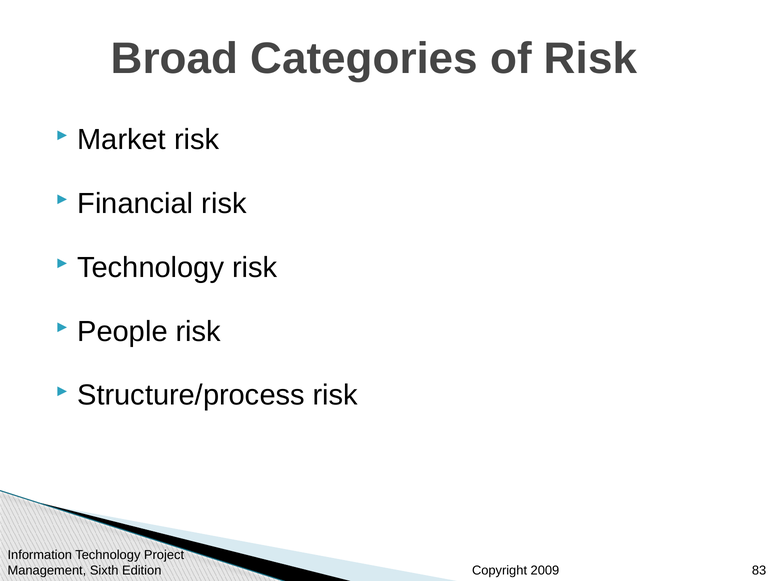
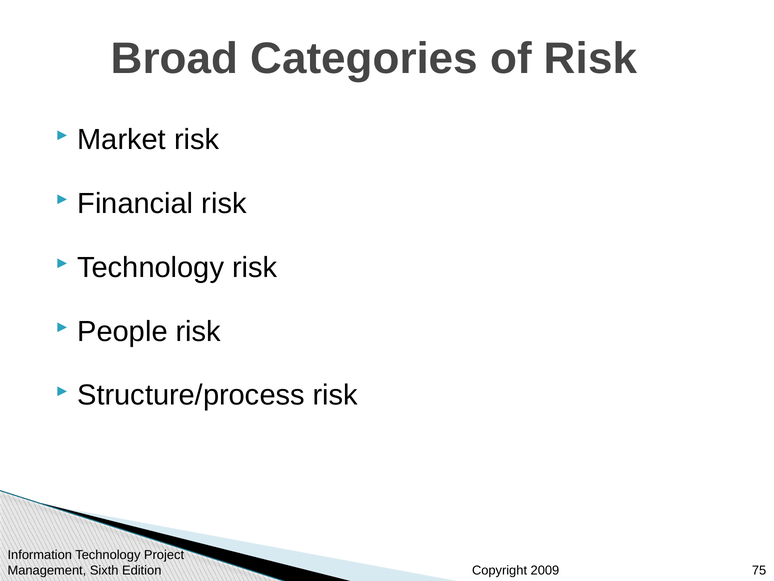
83: 83 -> 75
